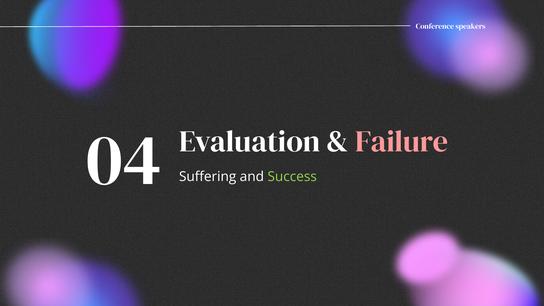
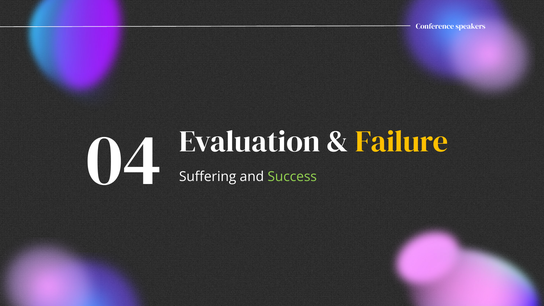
Failure colour: pink -> yellow
